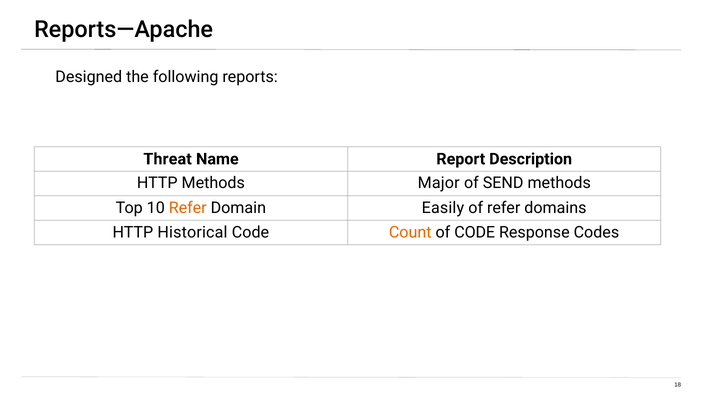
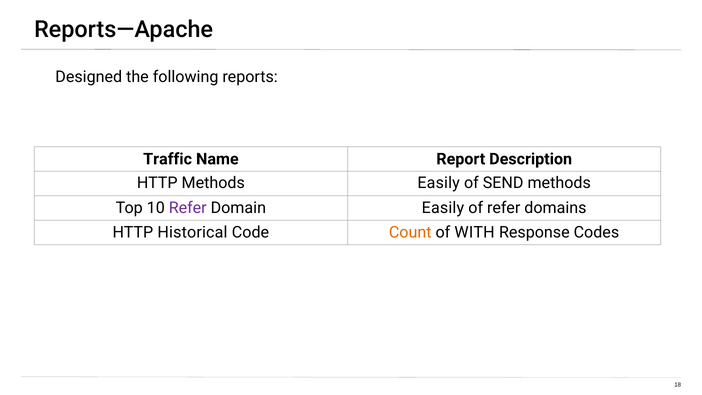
Threat: Threat -> Traffic
Methods Major: Major -> Easily
Refer at (188, 208) colour: orange -> purple
of CODE: CODE -> WITH
